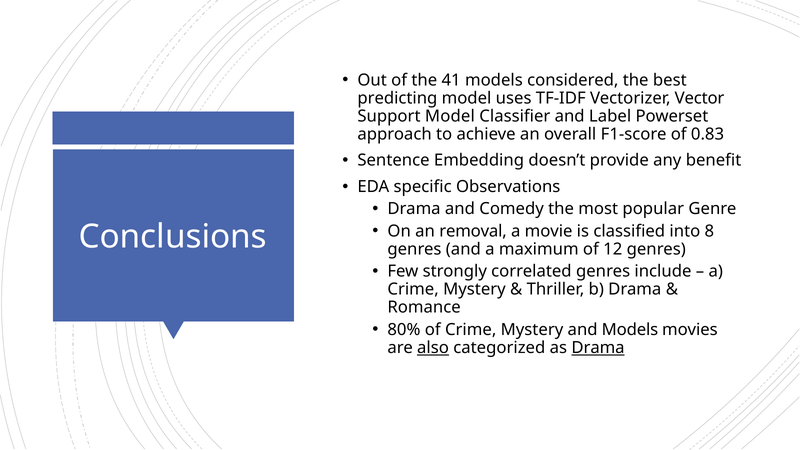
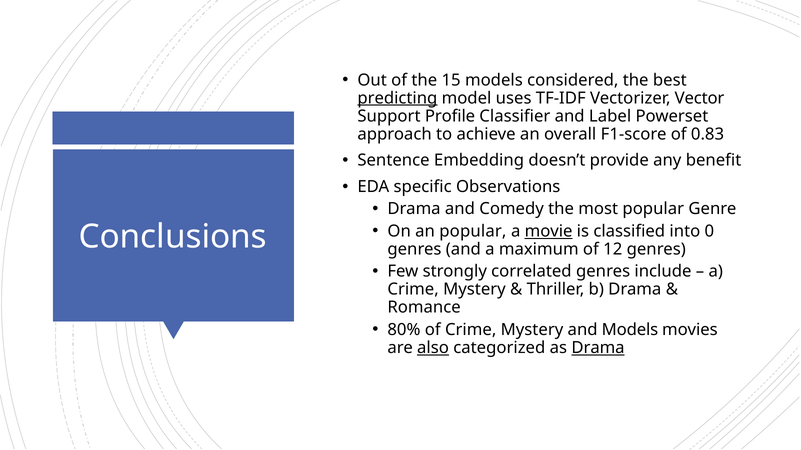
41: 41 -> 15
predicting underline: none -> present
Support Model: Model -> Profile
an removal: removal -> popular
movie underline: none -> present
8: 8 -> 0
